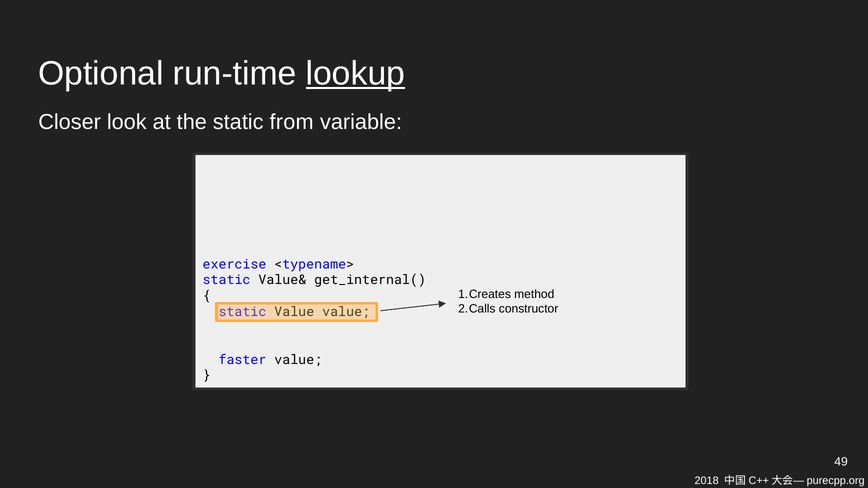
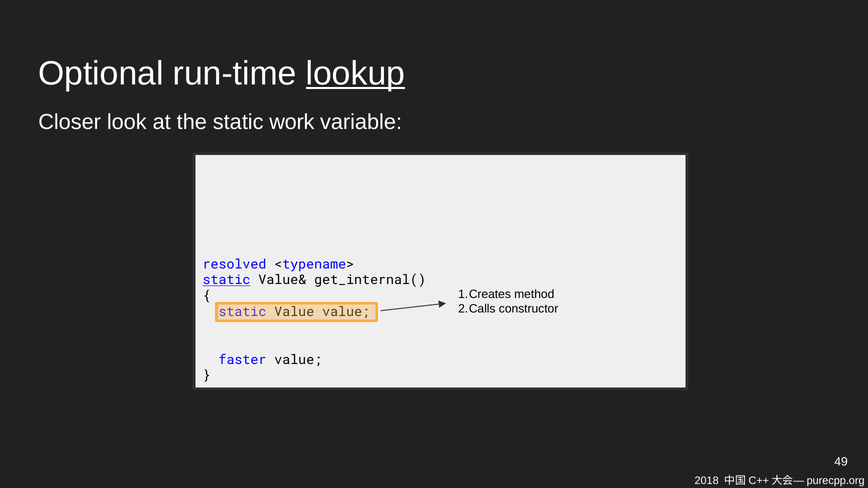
from: from -> work
exercise: exercise -> resolved
static at (227, 280) underline: none -> present
